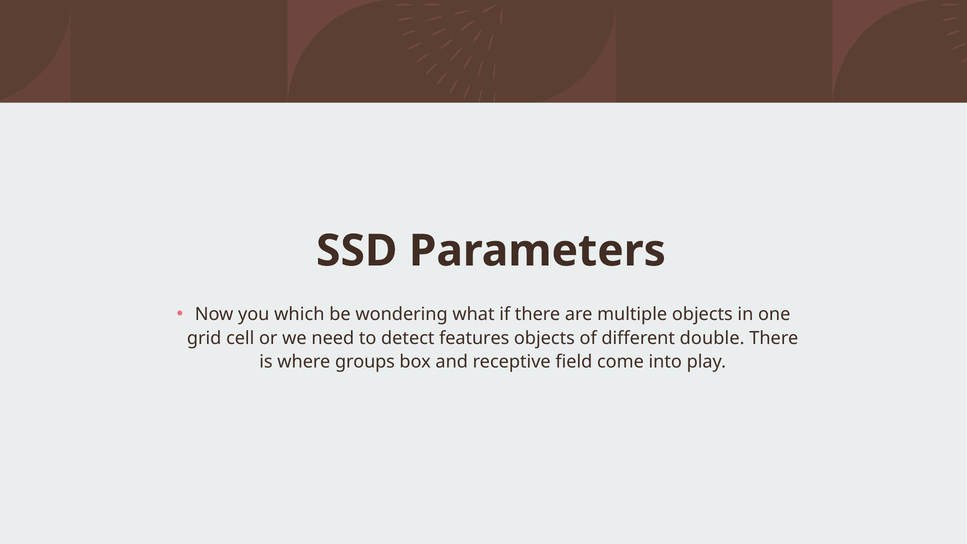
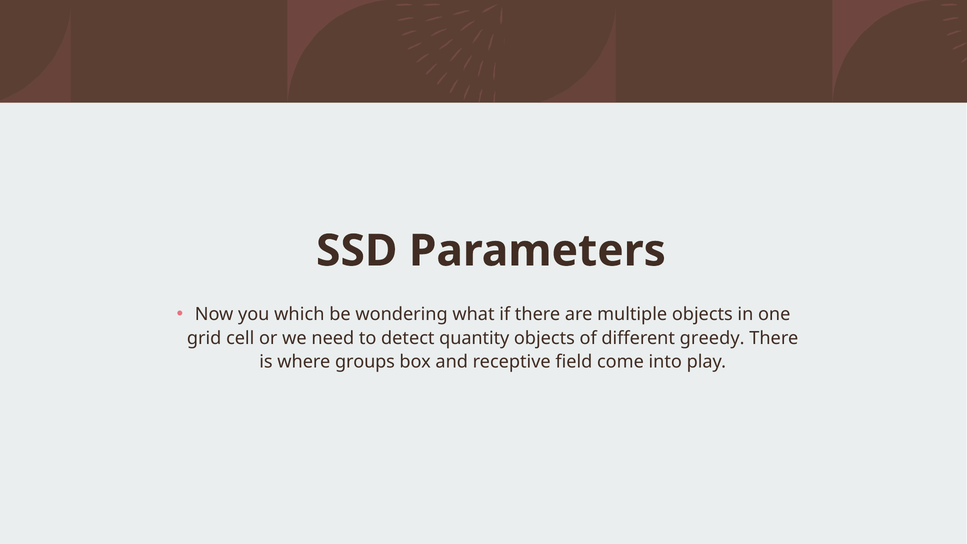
features: features -> quantity
double: double -> greedy
